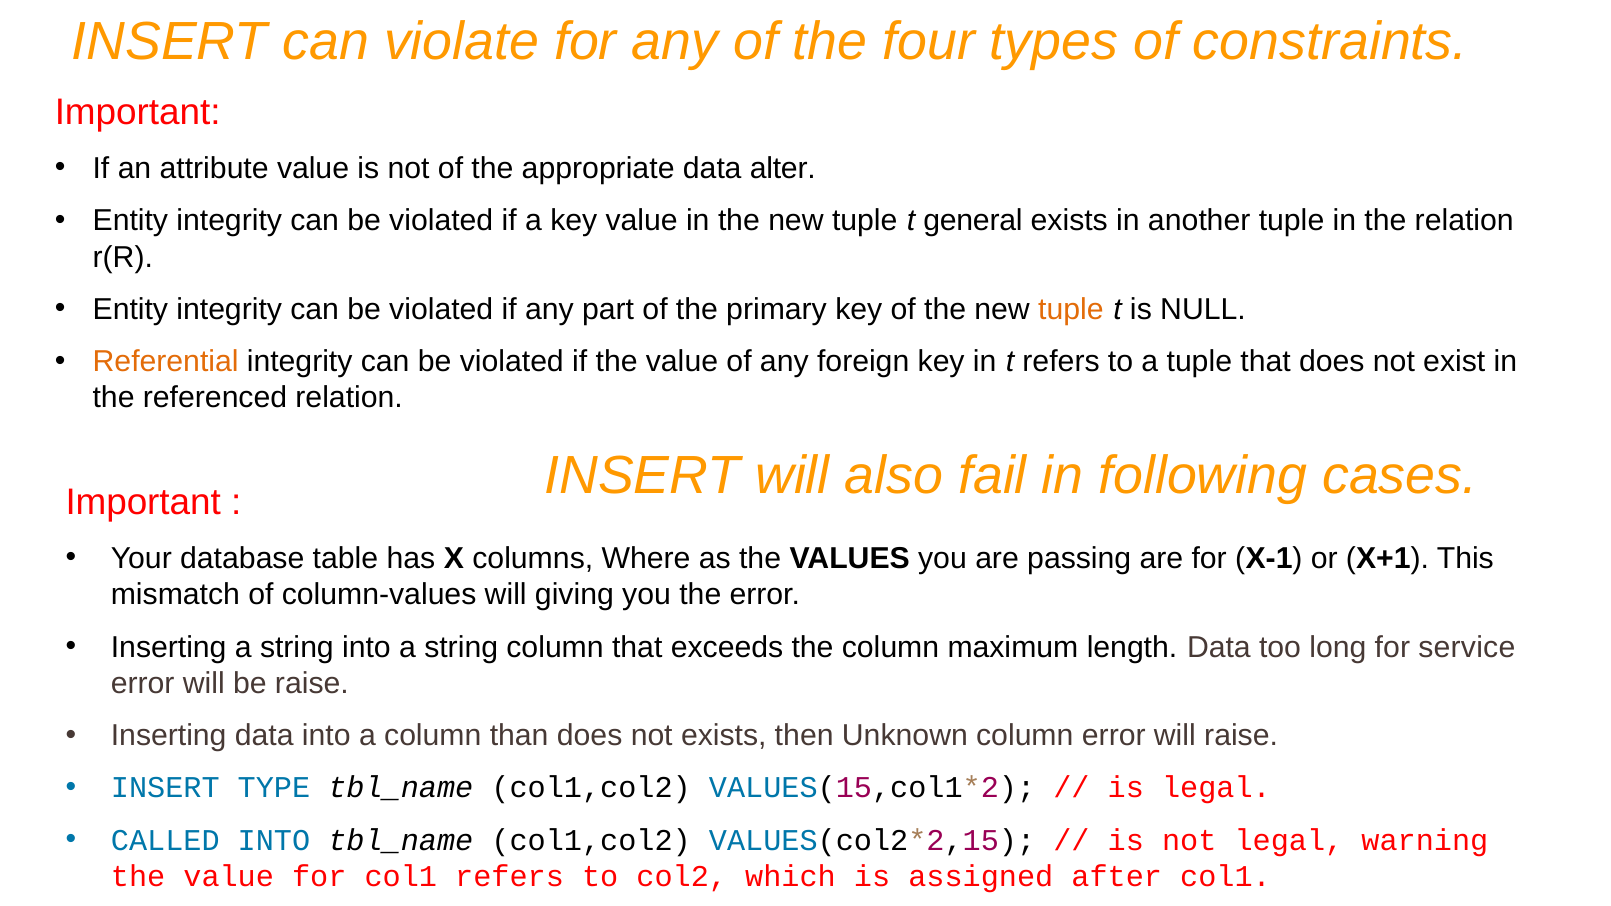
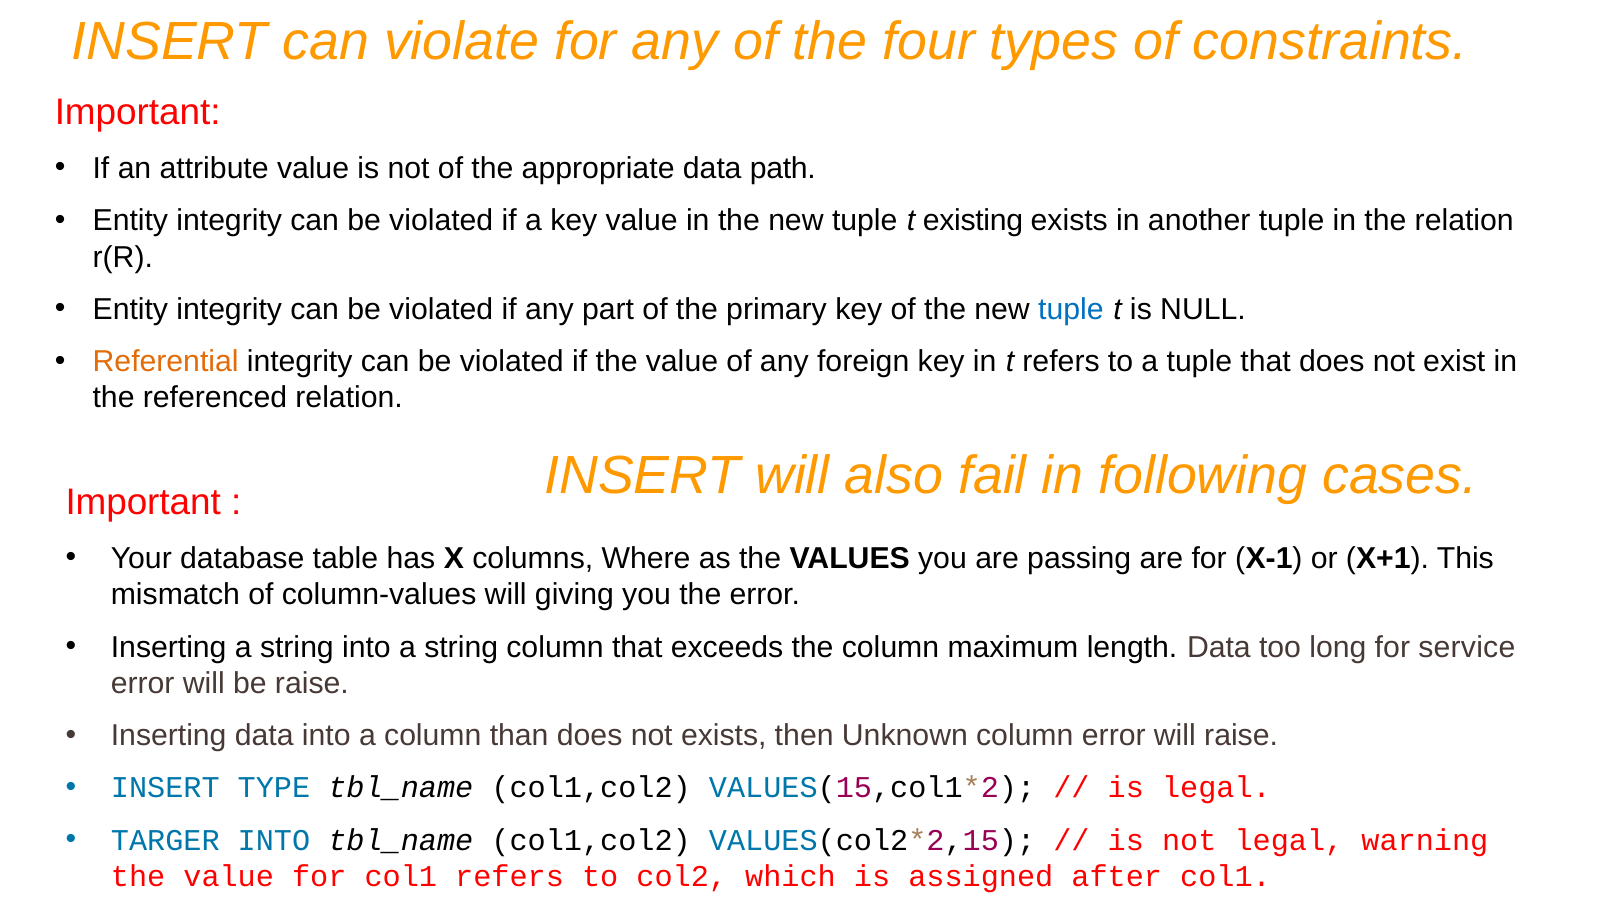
alter: alter -> path
general: general -> existing
tuple at (1071, 309) colour: orange -> blue
CALLED: CALLED -> TARGER
